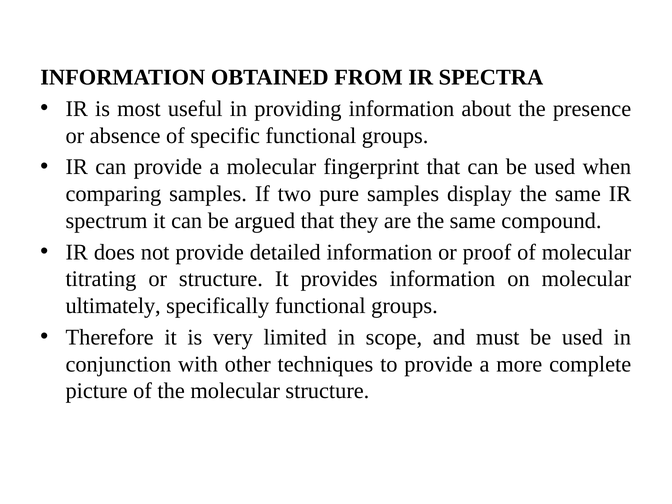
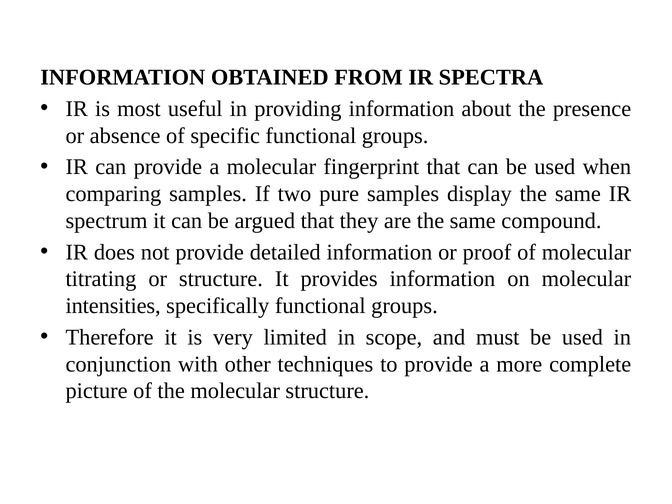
ultimately: ultimately -> intensities
